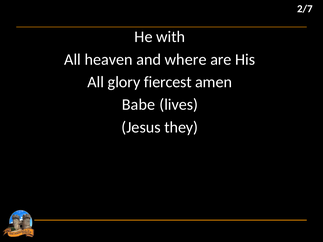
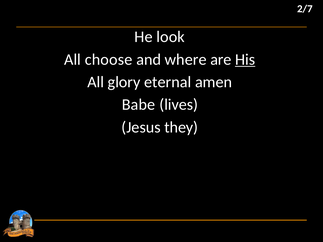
with: with -> look
heaven: heaven -> choose
His underline: none -> present
fiercest: fiercest -> eternal
